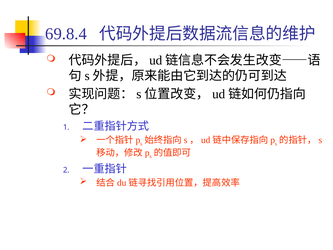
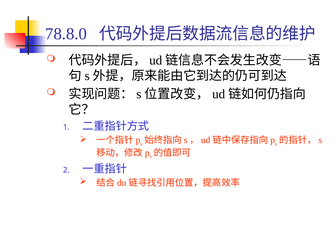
69.8.4: 69.8.4 -> 78.8.0
